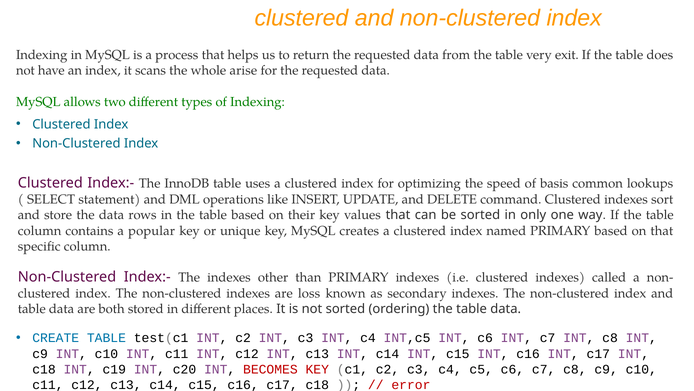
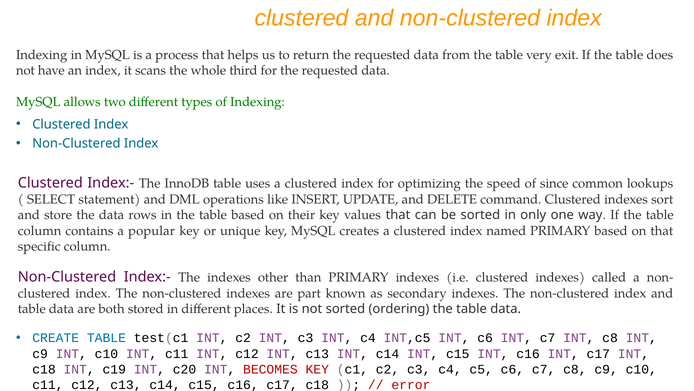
arise: arise -> third
basis: basis -> since
loss: loss -> part
